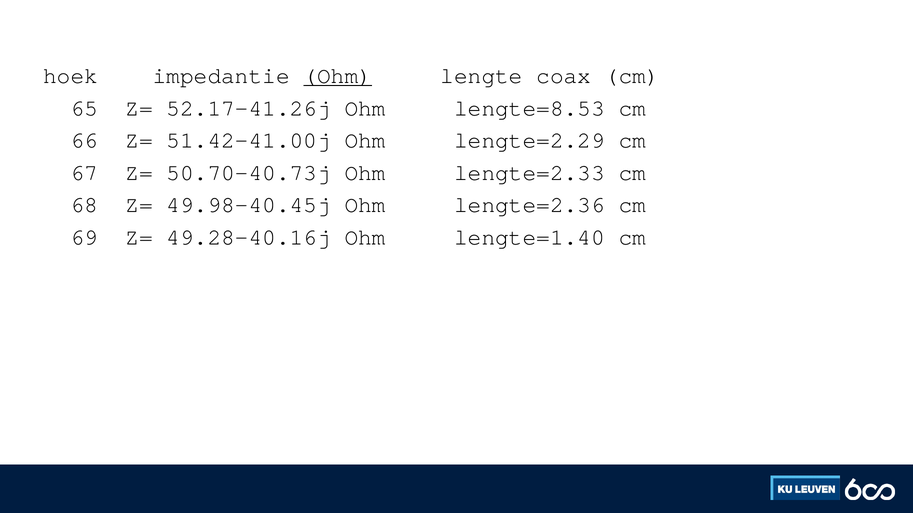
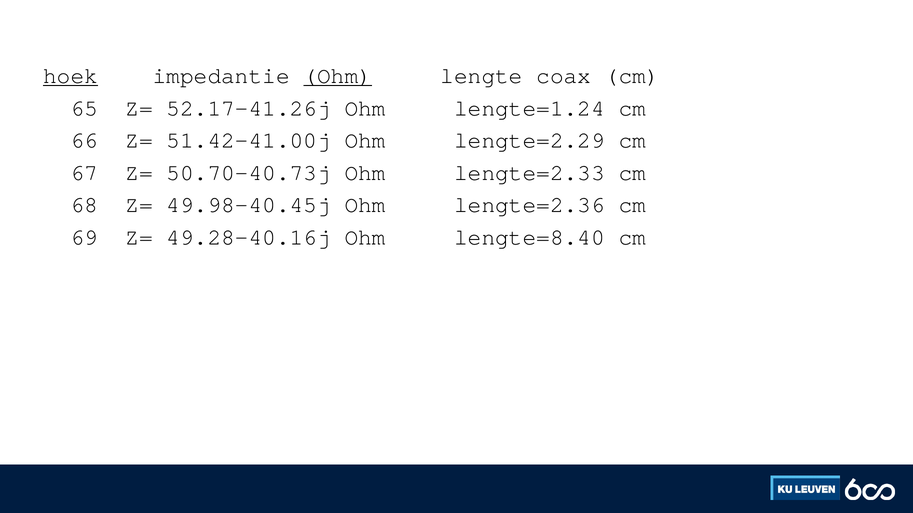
hoek underline: none -> present
lengte=8.53: lengte=8.53 -> lengte=1.24
lengte=1.40: lengte=1.40 -> lengte=8.40
